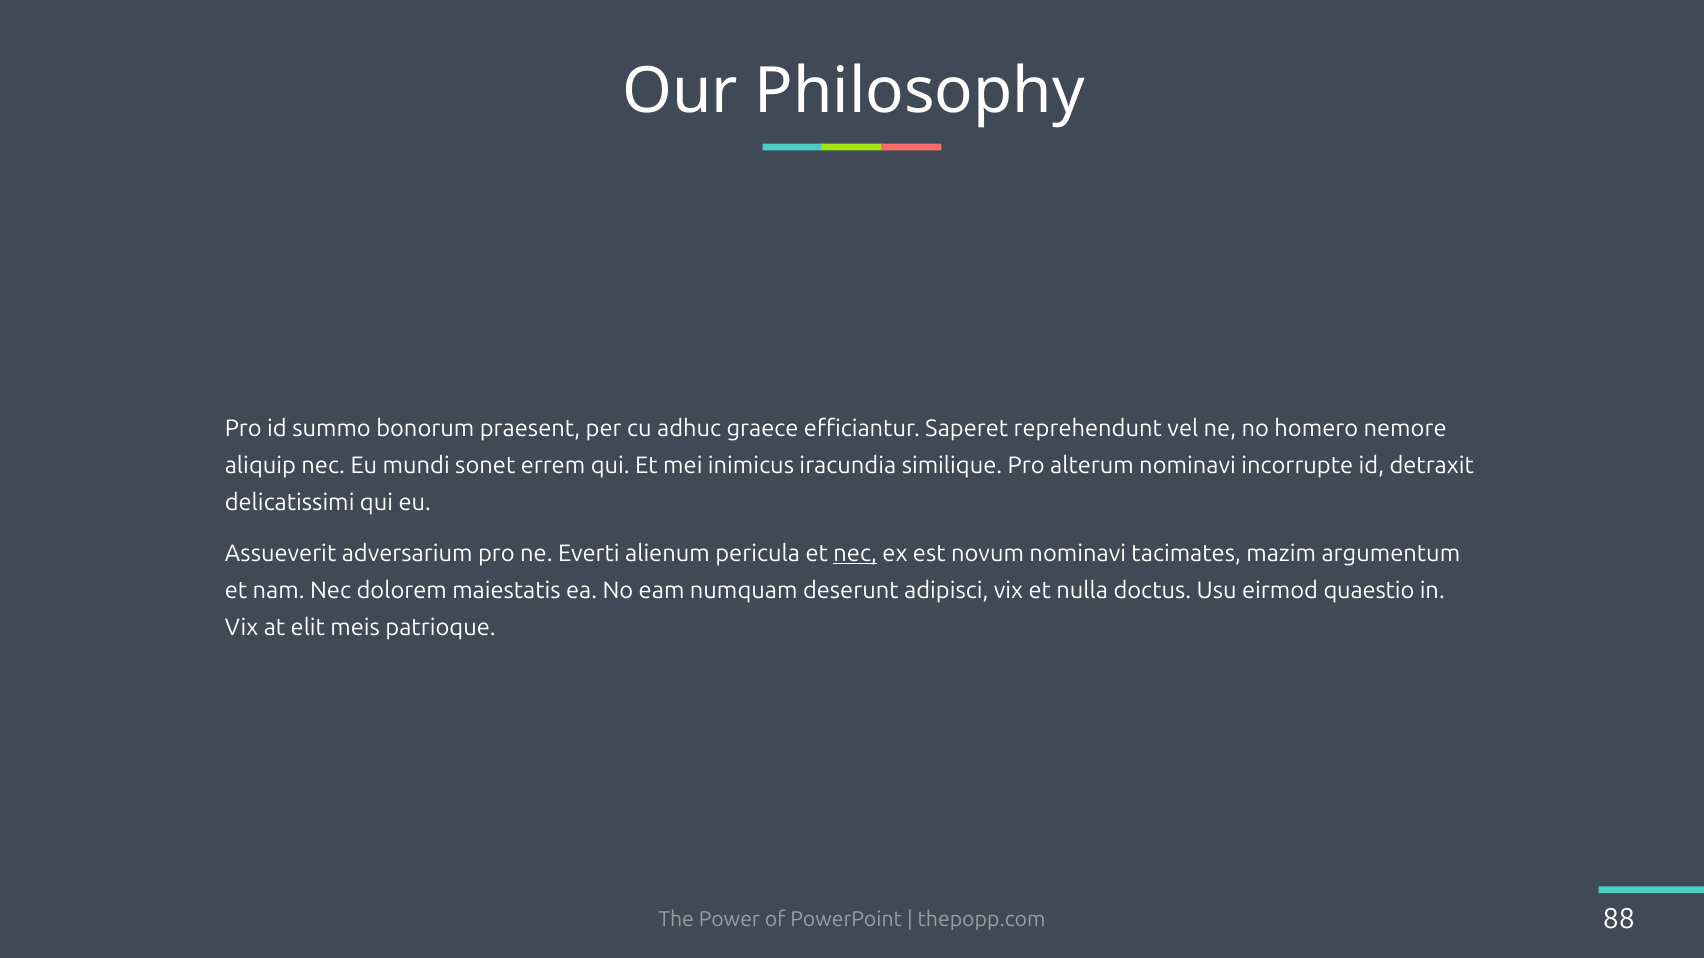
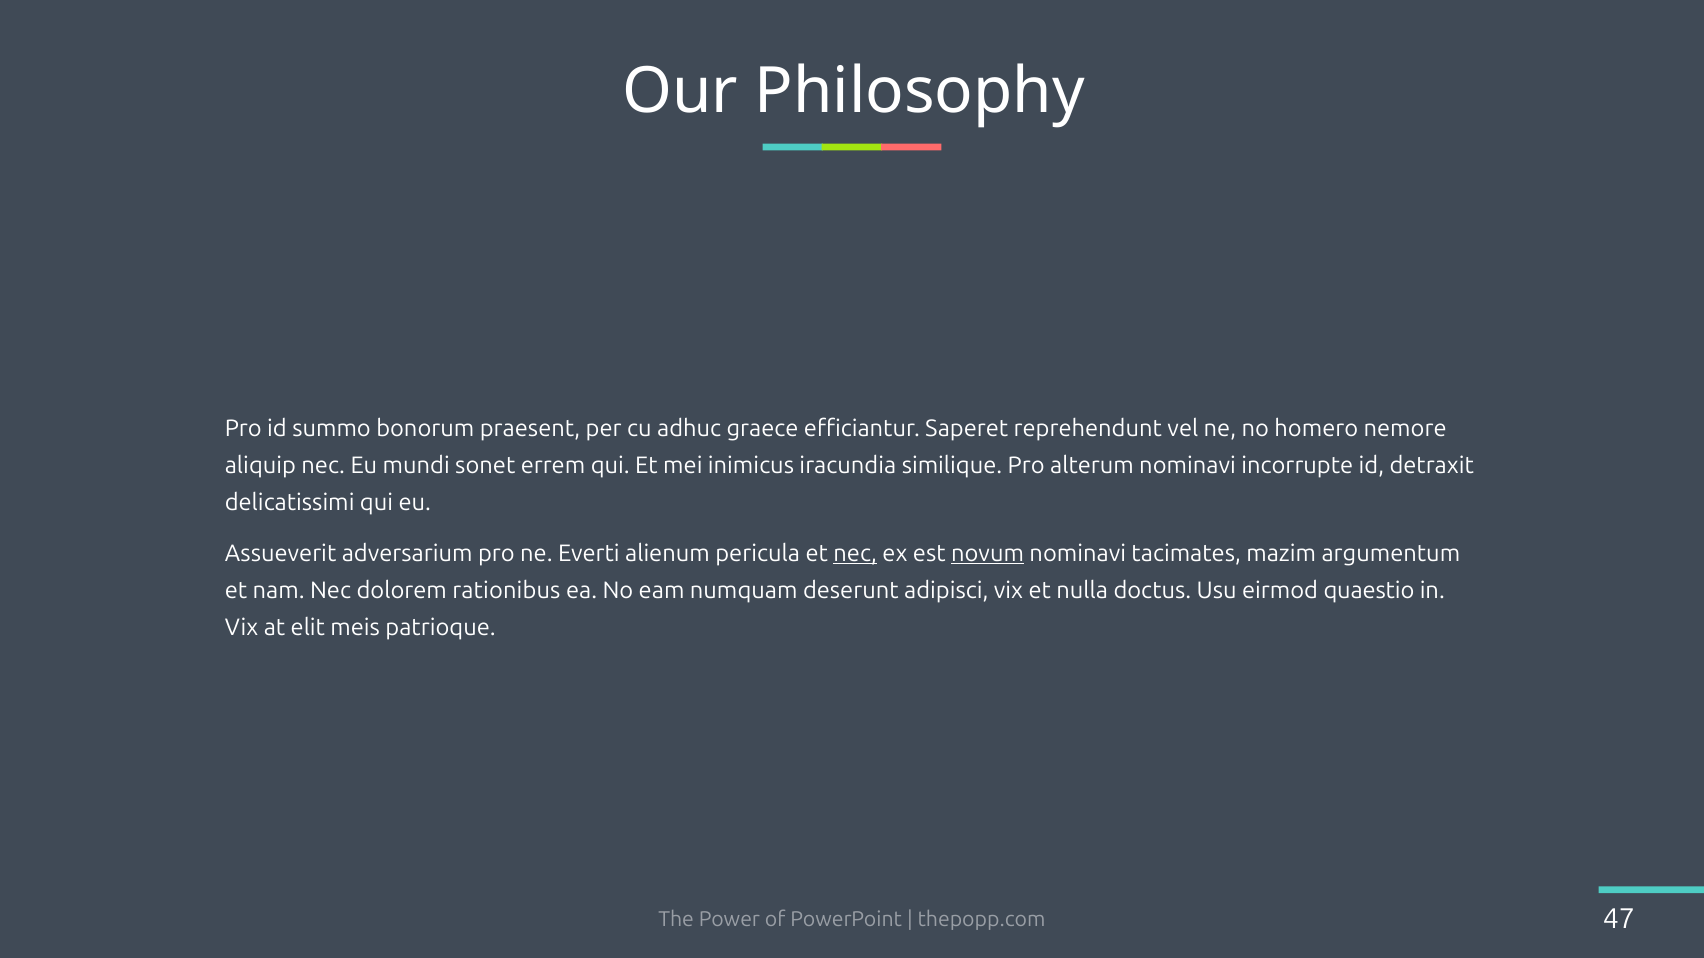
novum underline: none -> present
maiestatis: maiestatis -> rationibus
88: 88 -> 47
